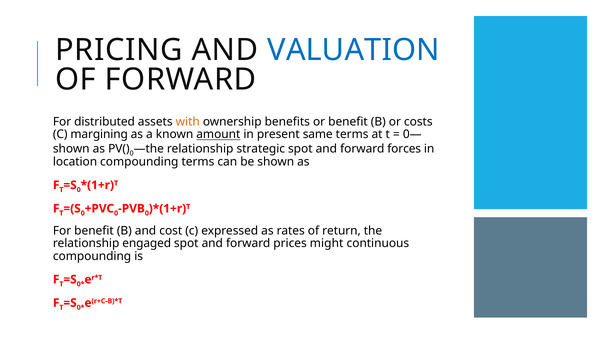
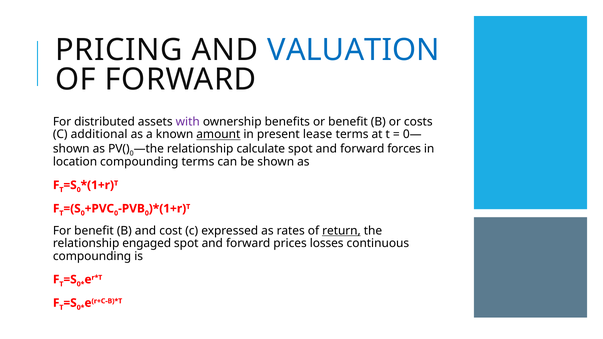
with colour: orange -> purple
margining: margining -> additional
same: same -> lease
strategic: strategic -> calculate
return underline: none -> present
might: might -> losses
